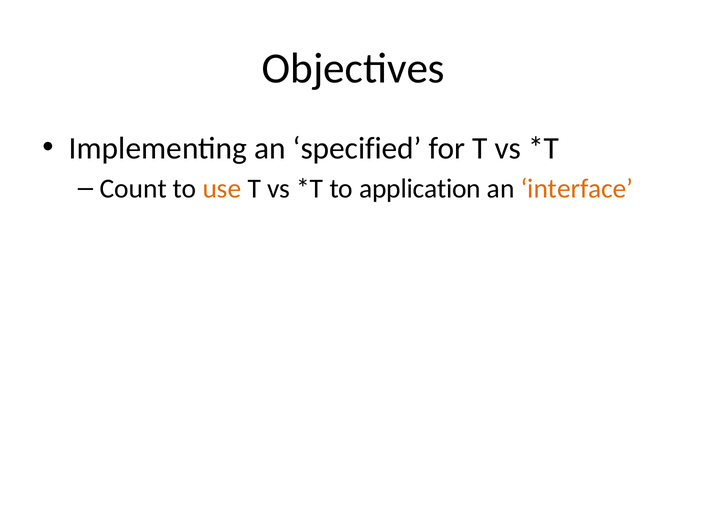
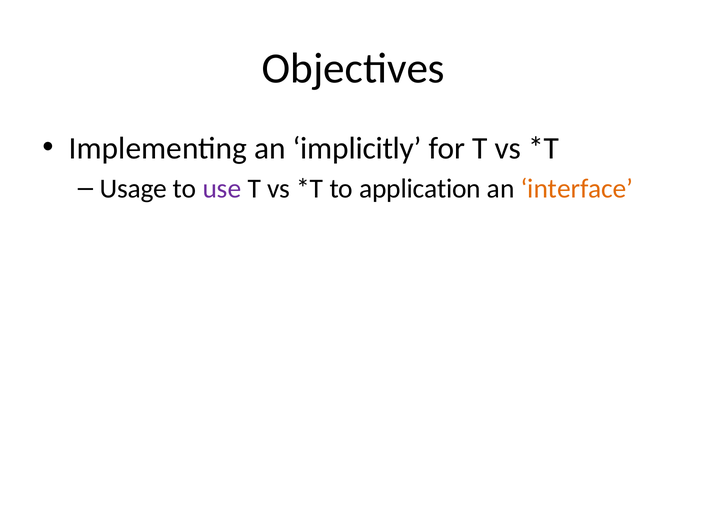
specified: specified -> implicitly
Count: Count -> Usage
use colour: orange -> purple
